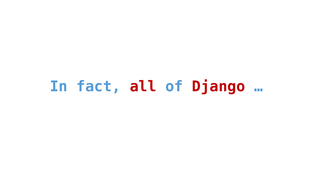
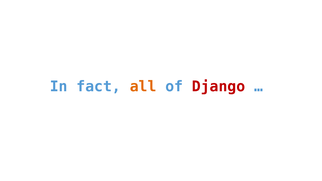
all colour: red -> orange
